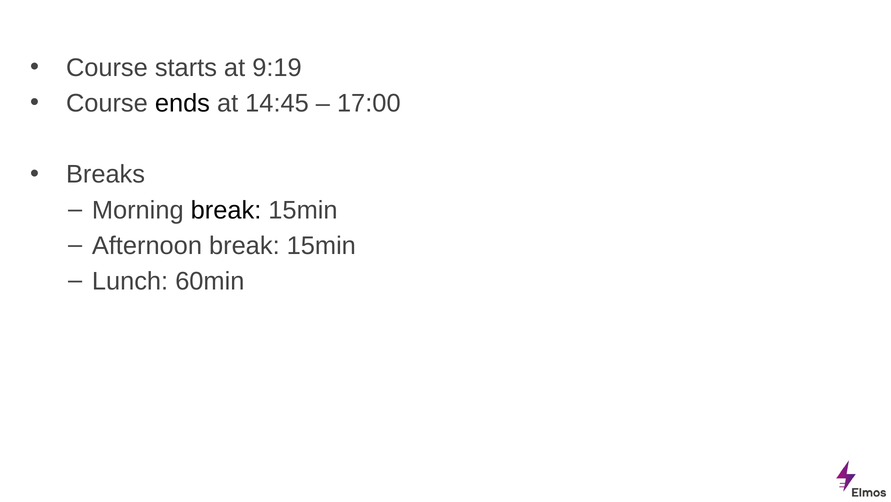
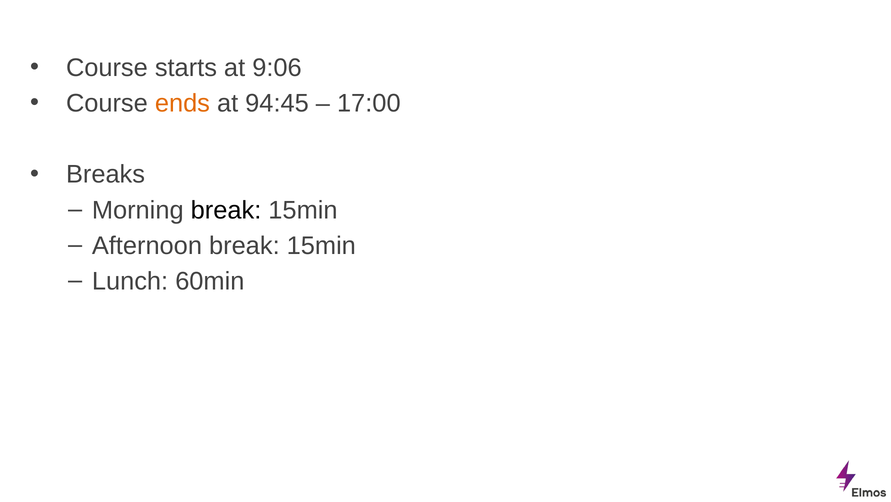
9:19: 9:19 -> 9:06
ends colour: black -> orange
14:45: 14:45 -> 94:45
